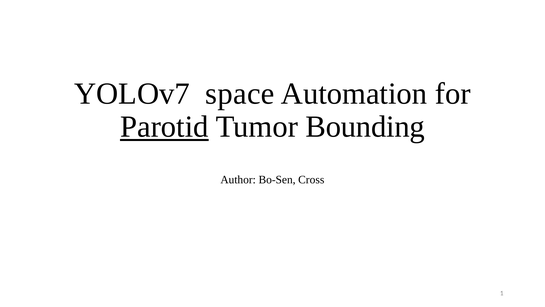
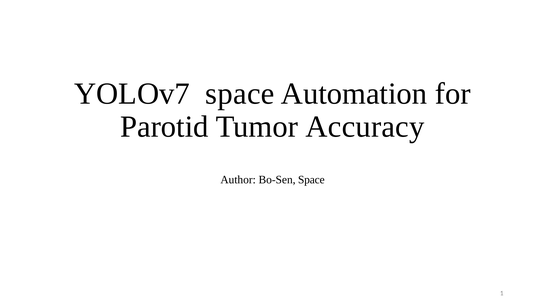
Parotid underline: present -> none
Bounding: Bounding -> Accuracy
Bo-Sen Cross: Cross -> Space
